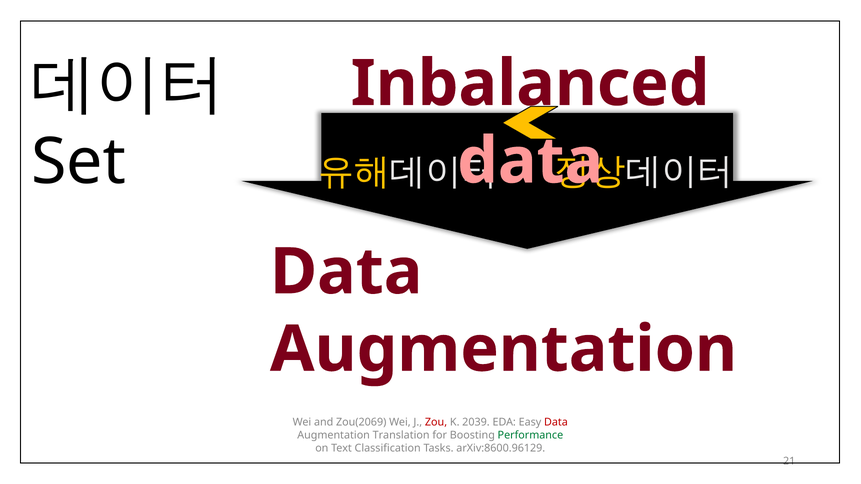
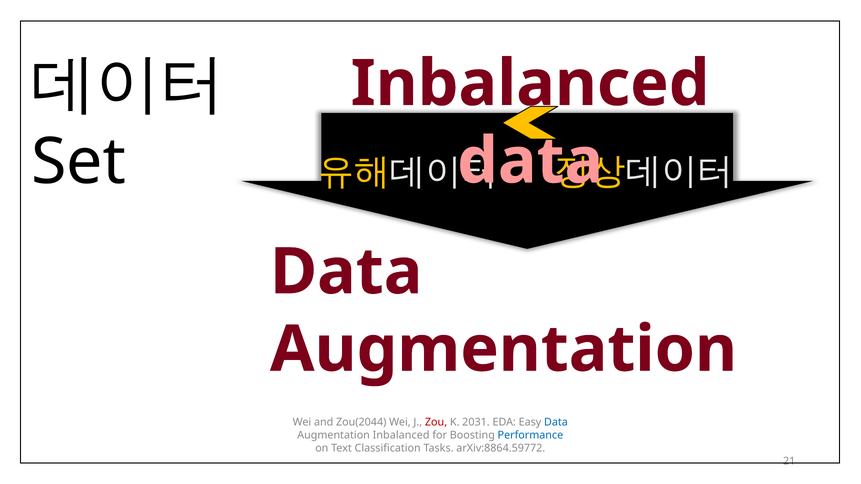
Zou(2069: Zou(2069 -> Zou(2044
2039: 2039 -> 2031
Data at (556, 423) colour: red -> blue
Translation at (401, 435): Translation -> Inbalanced
Performance colour: green -> blue
arXiv:8600.96129: arXiv:8600.96129 -> arXiv:8864.59772
